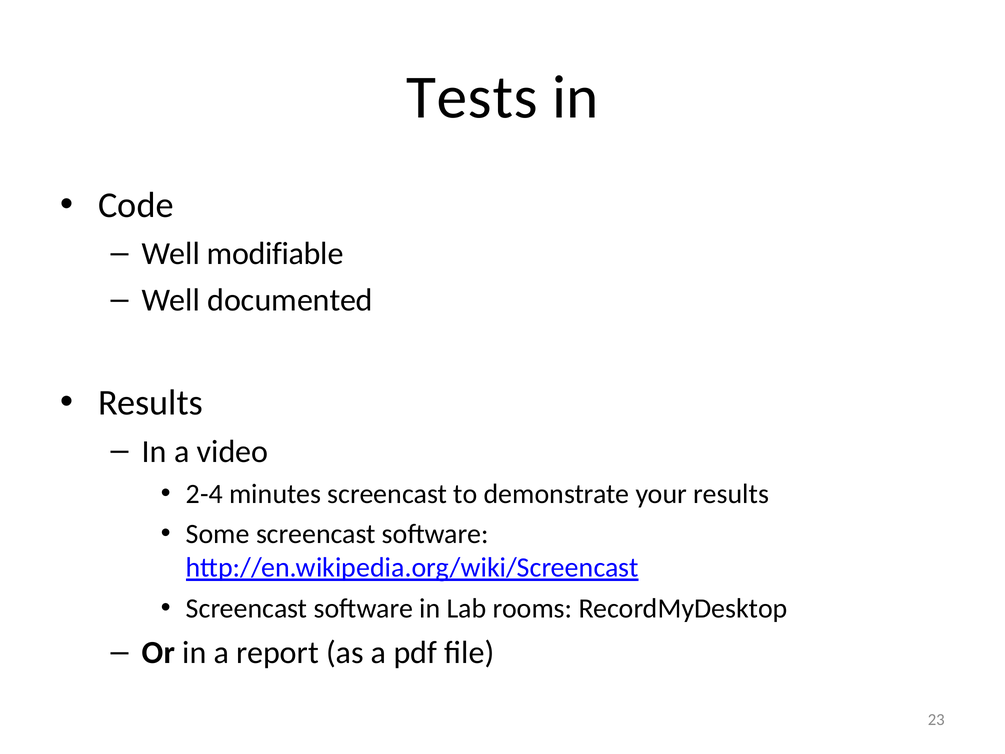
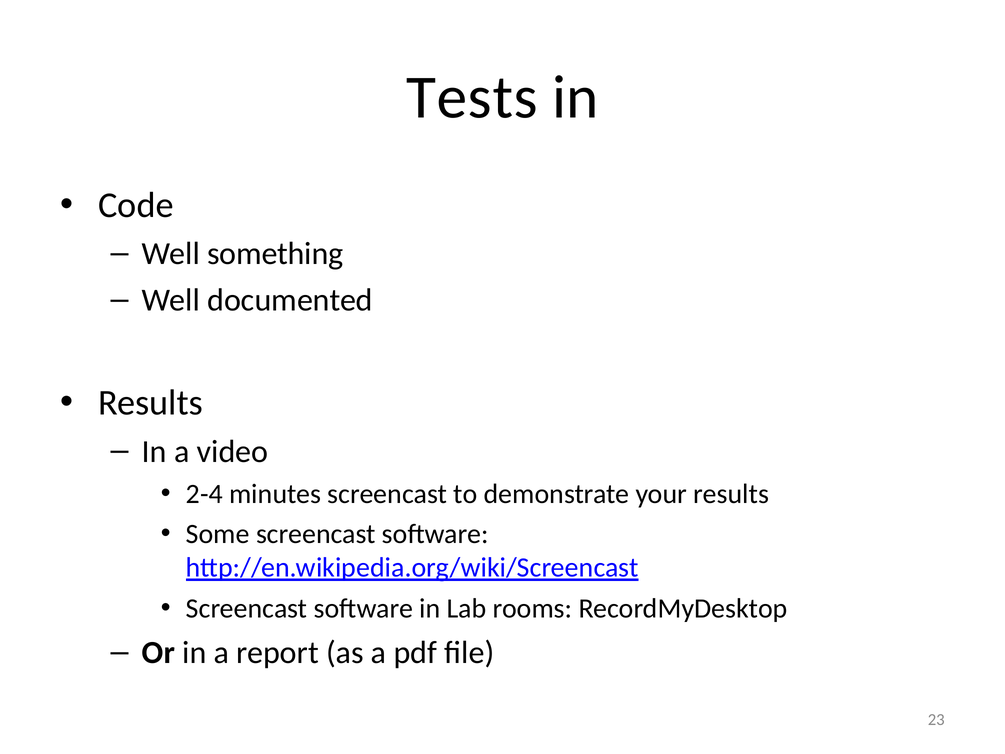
modifiable: modifiable -> something
